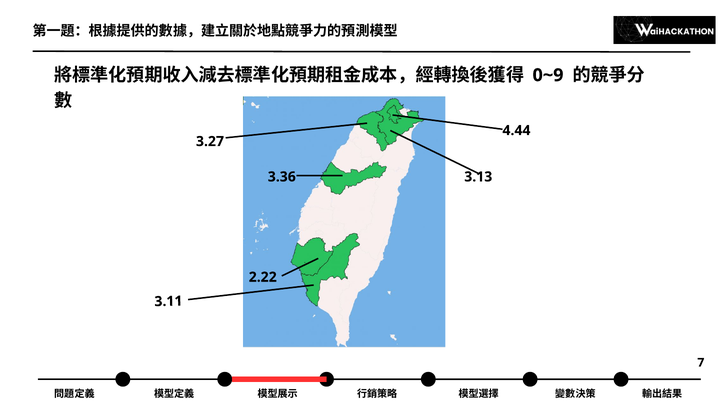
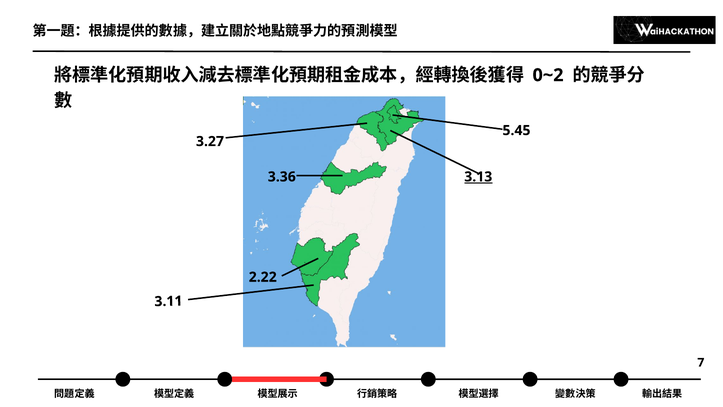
0~9: 0~9 -> 0~2
4.44: 4.44 -> 5.45
3.13 underline: none -> present
